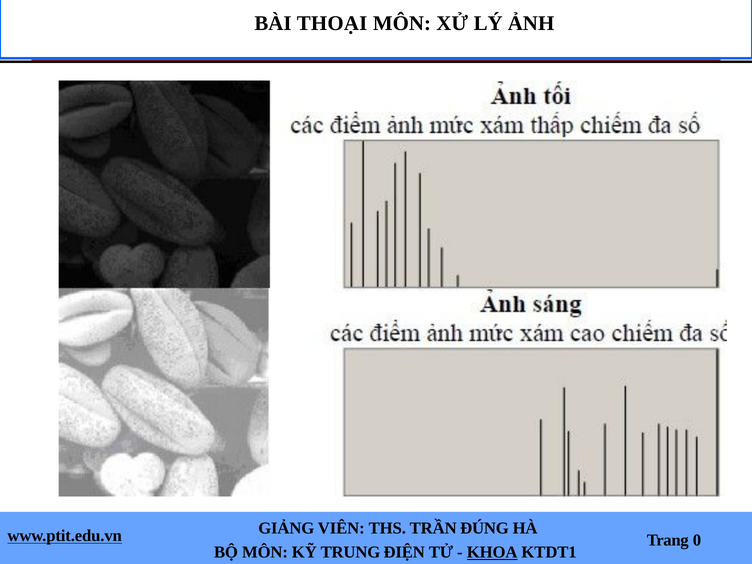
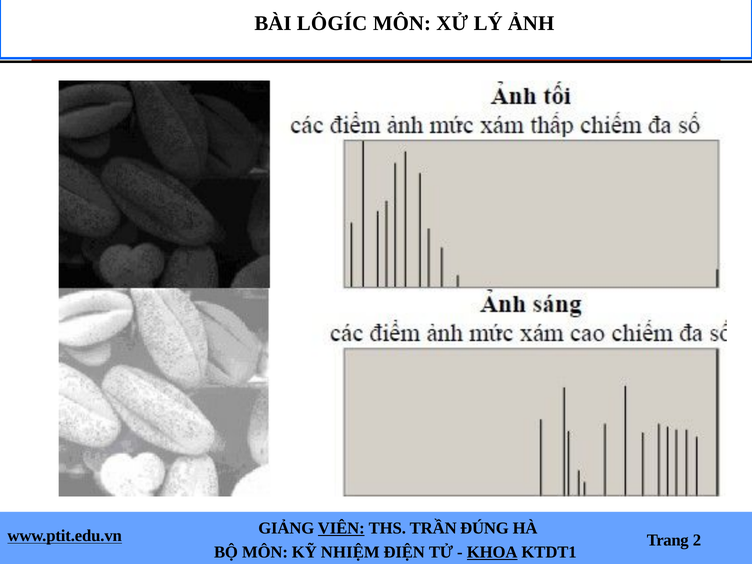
THOẠI: THOẠI -> LÔGÍC
VIÊN underline: none -> present
0: 0 -> 2
TRUNG: TRUNG -> NHIỆM
